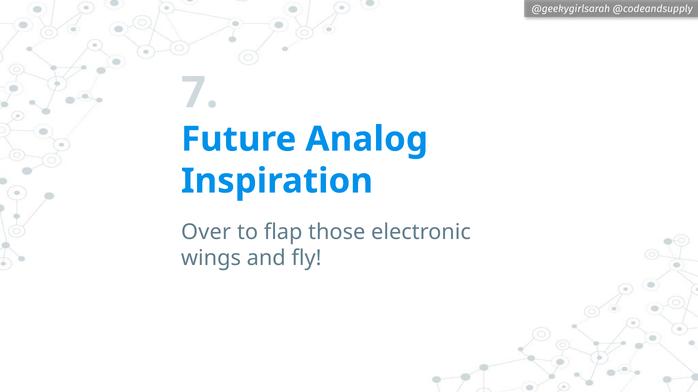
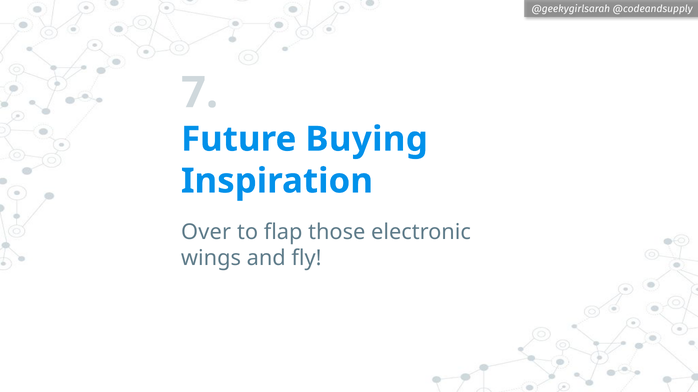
Analog: Analog -> Buying
